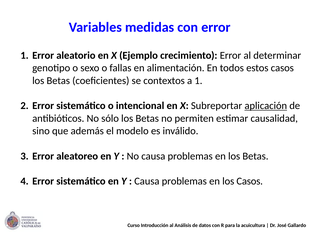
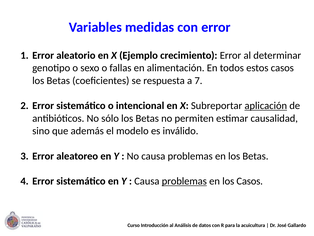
contextos: contextos -> respuesta
a 1: 1 -> 7
problemas at (184, 181) underline: none -> present
